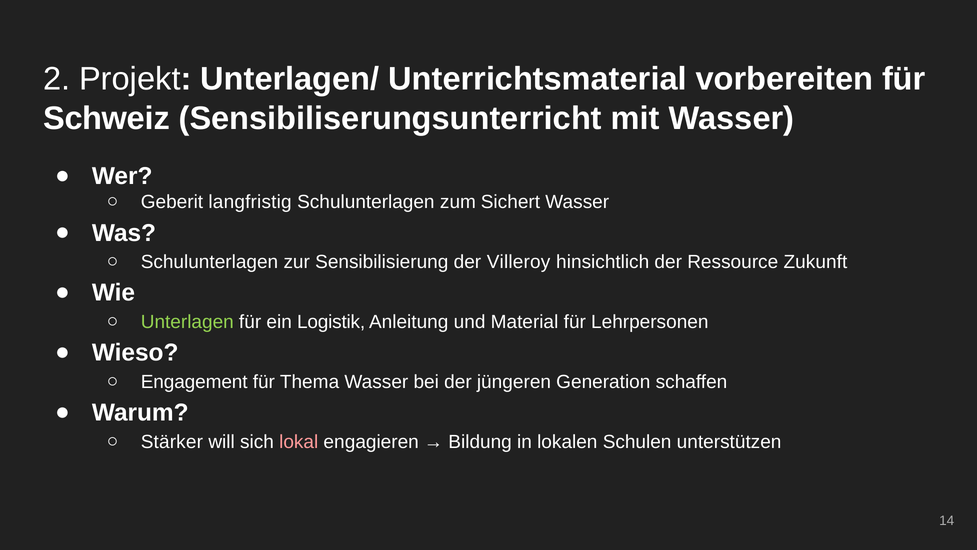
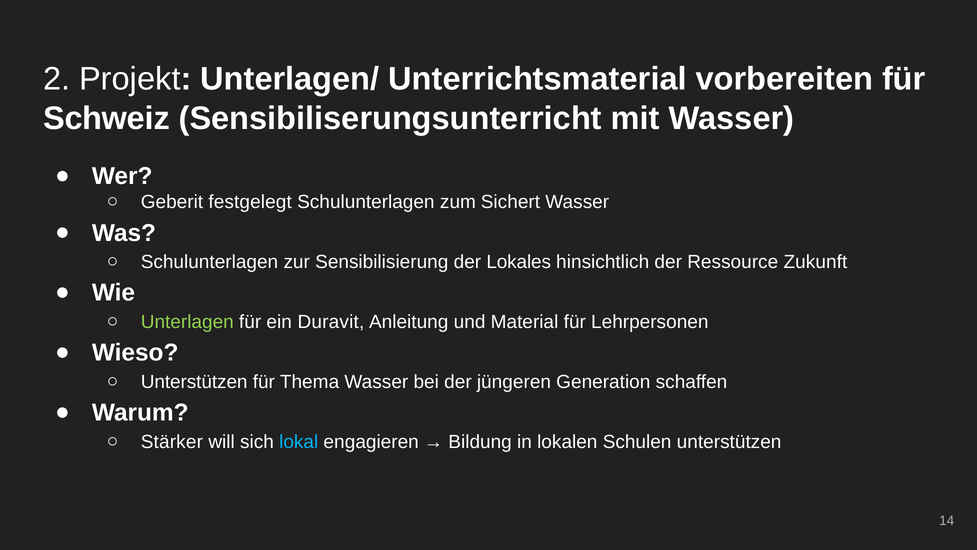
langfristig: langfristig -> festgelegt
Villeroy: Villeroy -> Lokales
Logistik: Logistik -> Duravit
Engagement at (194, 382): Engagement -> Unterstützen
lokal colour: pink -> light blue
